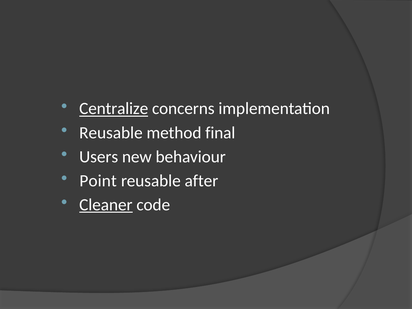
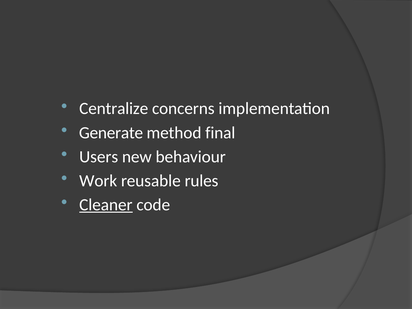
Centralize underline: present -> none
Reusable at (111, 133): Reusable -> Generate
Point: Point -> Work
after: after -> rules
